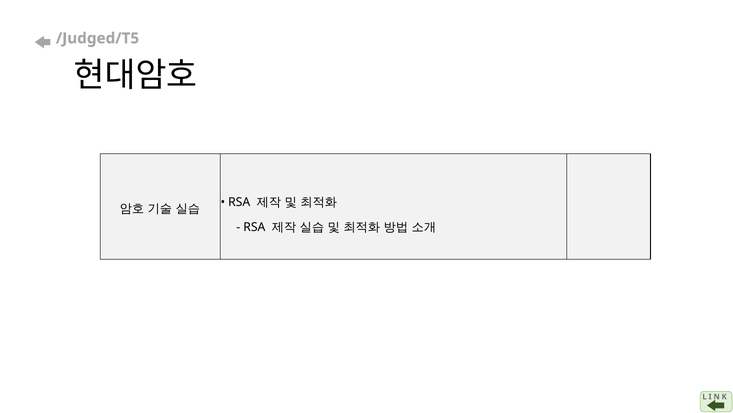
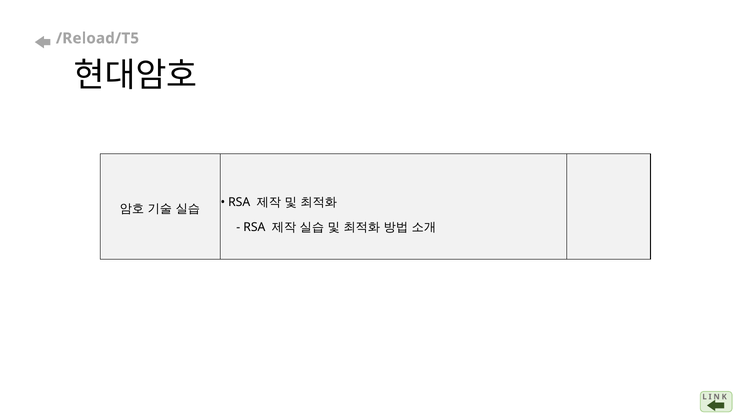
/Judged/T5: /Judged/T5 -> /Reload/T5
